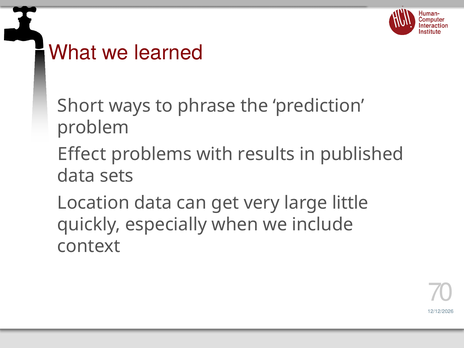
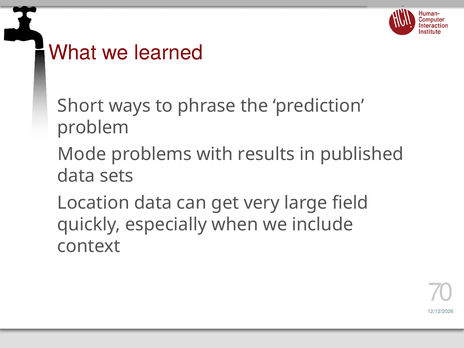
Effect: Effect -> Mode
little: little -> field
